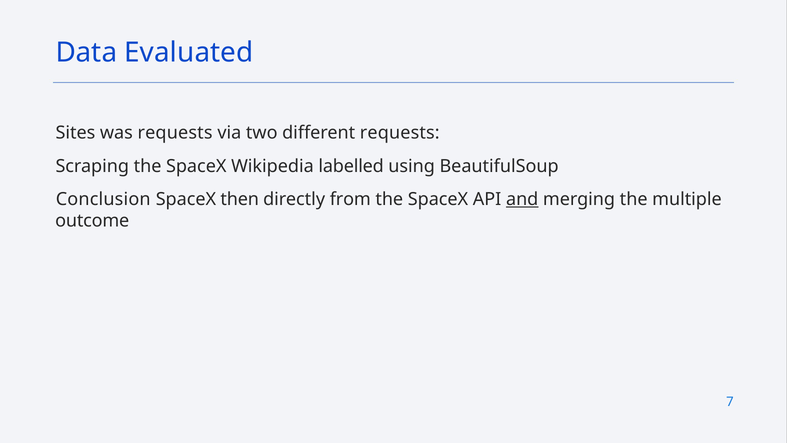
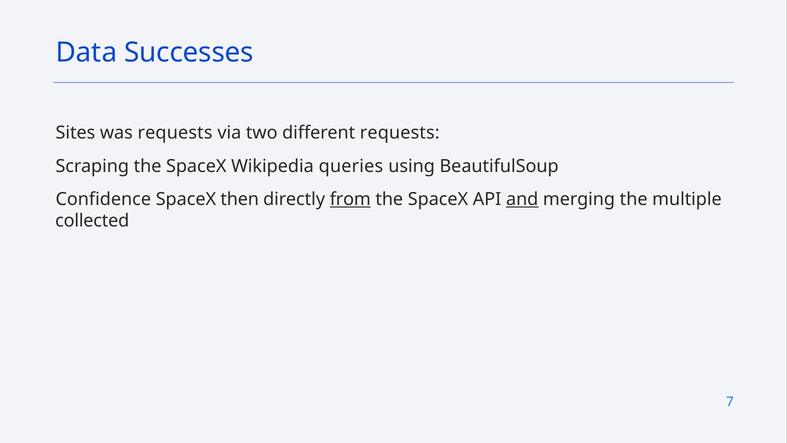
Evaluated: Evaluated -> Successes
labelled: labelled -> queries
Conclusion: Conclusion -> Confidence
from underline: none -> present
outcome: outcome -> collected
